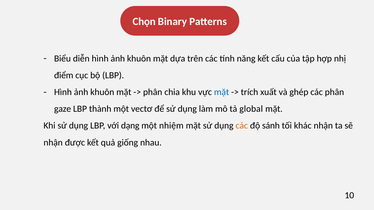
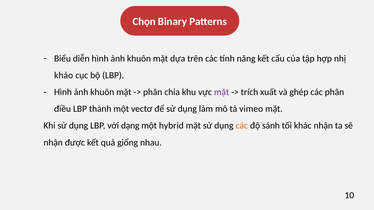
điểm: điểm -> khảo
mặt at (222, 92) colour: blue -> purple
gaze: gaze -> điều
global: global -> vimeo
nhiệm: nhiệm -> hybrid
